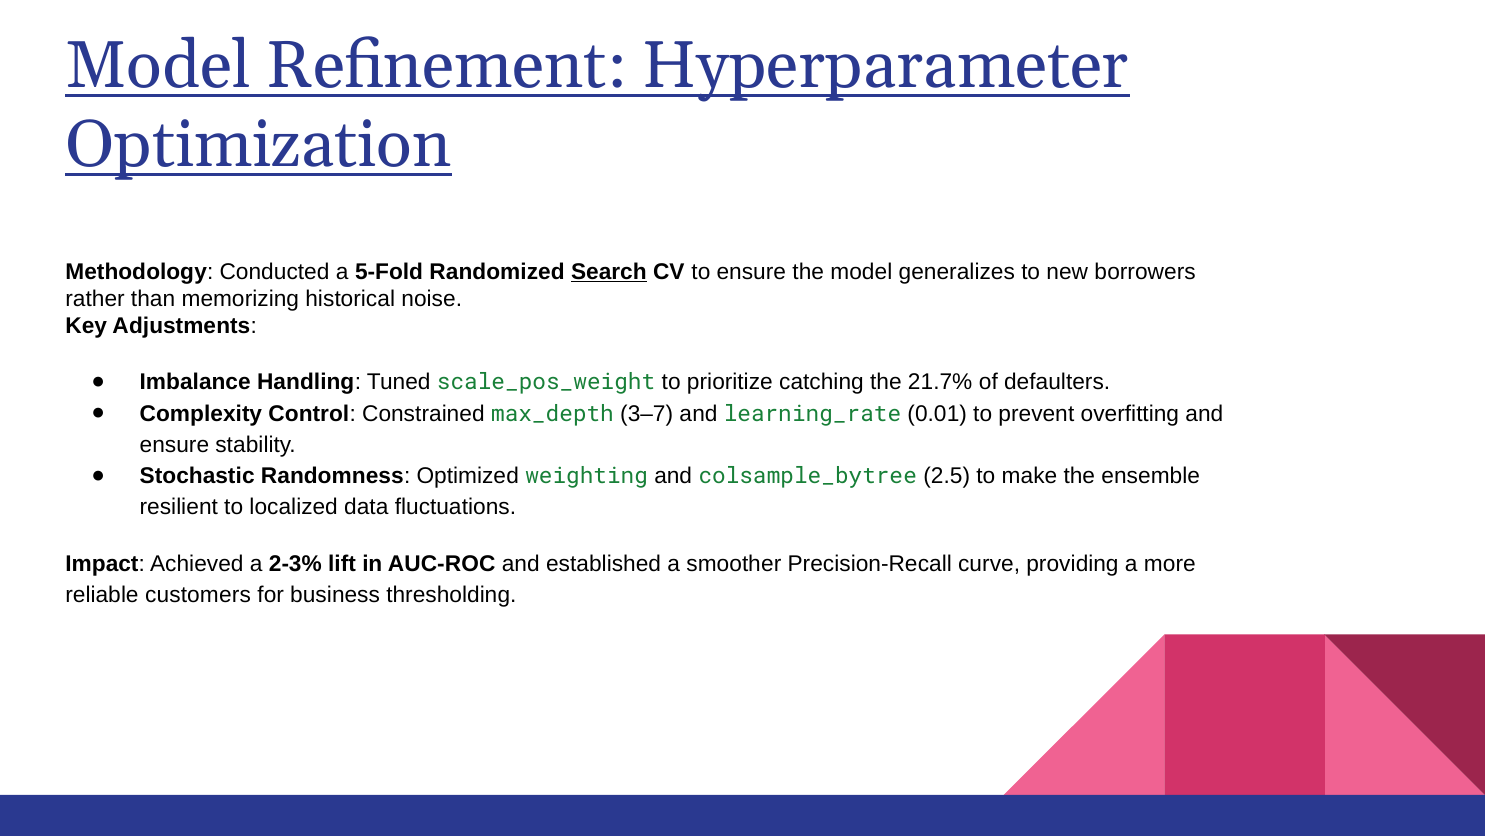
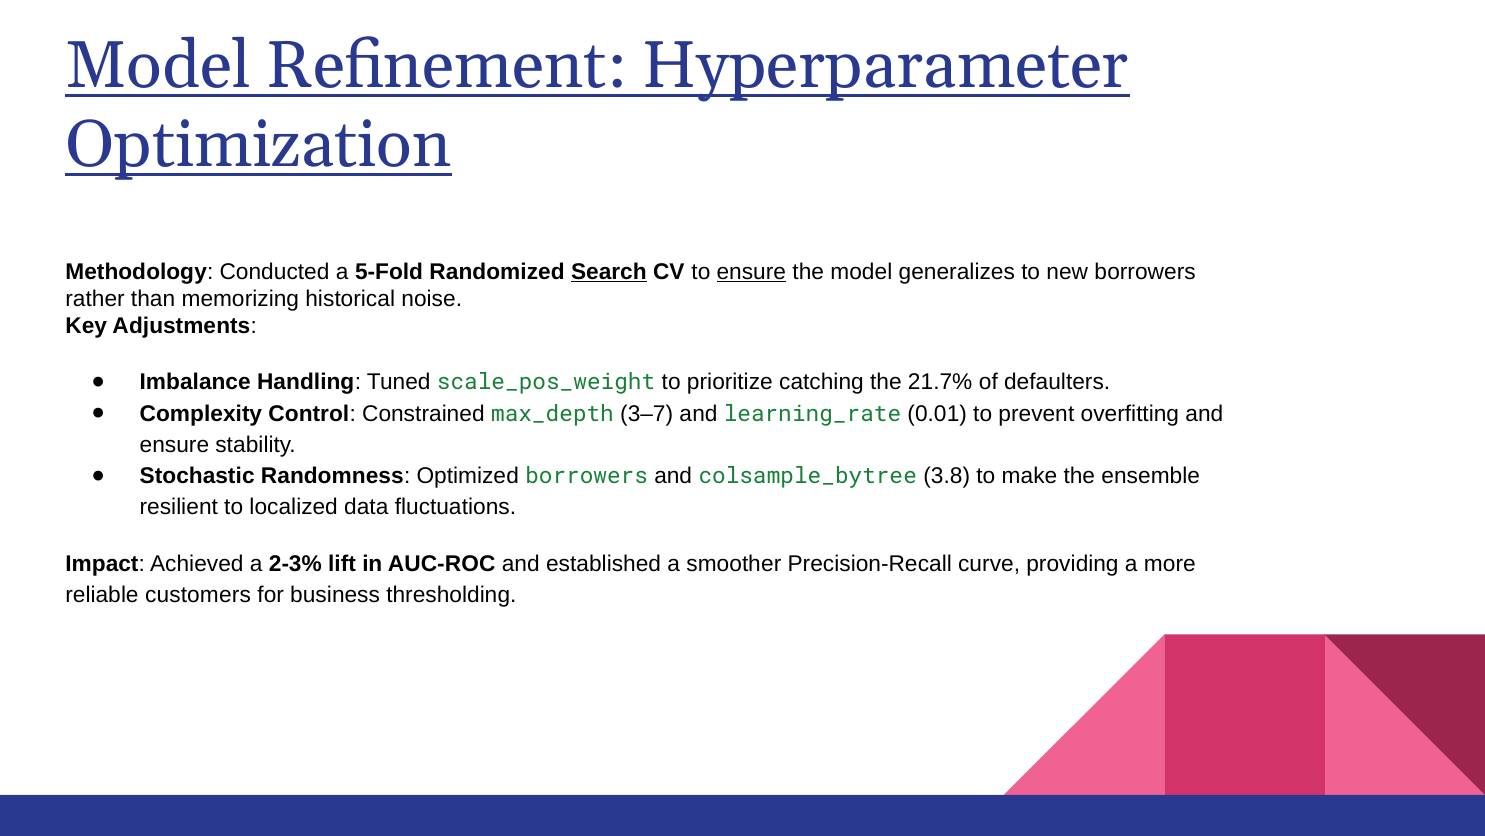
ensure at (751, 271) underline: none -> present
Optimized weighting: weighting -> borrowers
2.5: 2.5 -> 3.8
